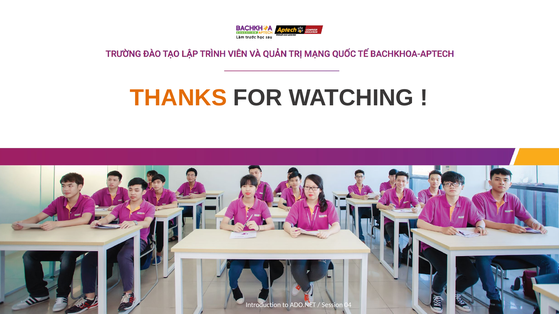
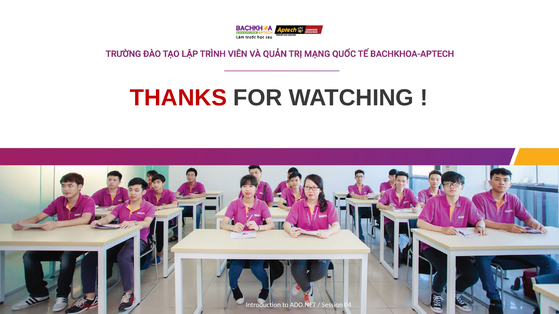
THANKS colour: orange -> red
